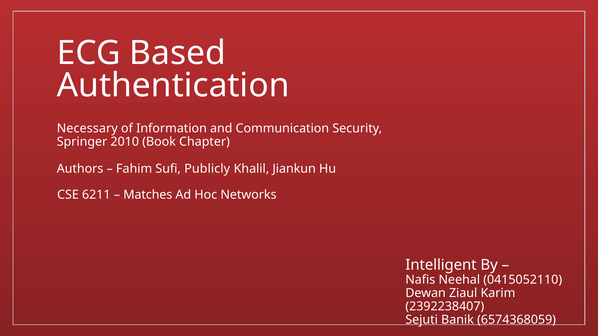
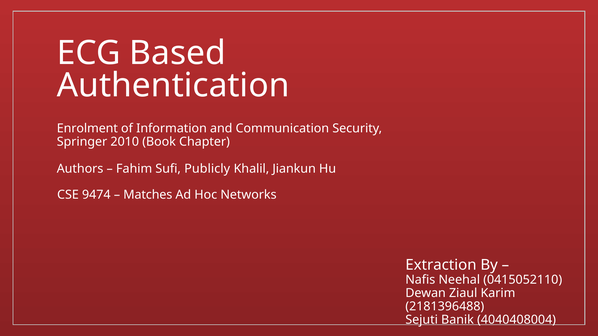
Necessary: Necessary -> Enrolment
6211: 6211 -> 9474
Intelligent: Intelligent -> Extraction
2392238407: 2392238407 -> 2181396488
6574368059: 6574368059 -> 4040408004
